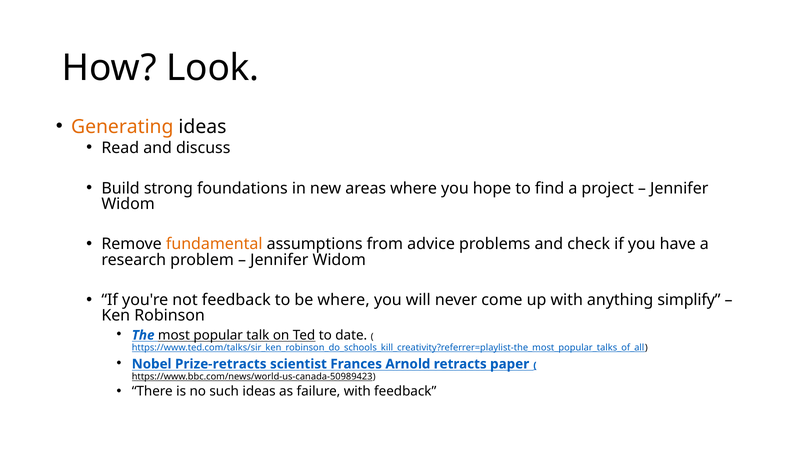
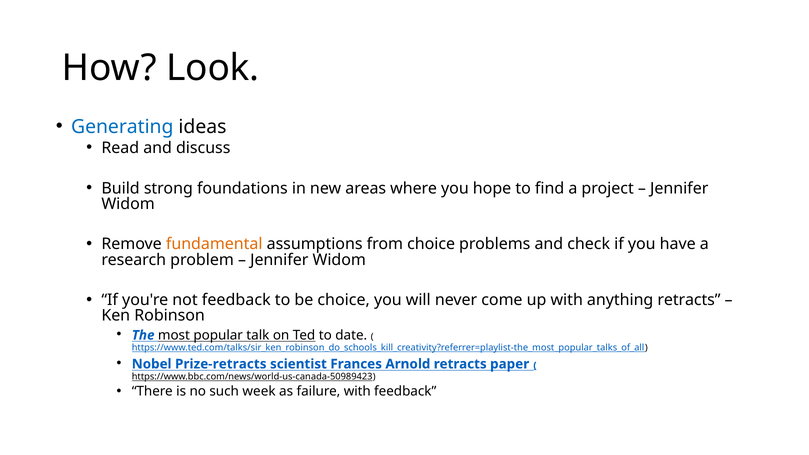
Generating colour: orange -> blue
from advice: advice -> choice
be where: where -> choice
anything simplify: simplify -> retracts
such ideas: ideas -> week
